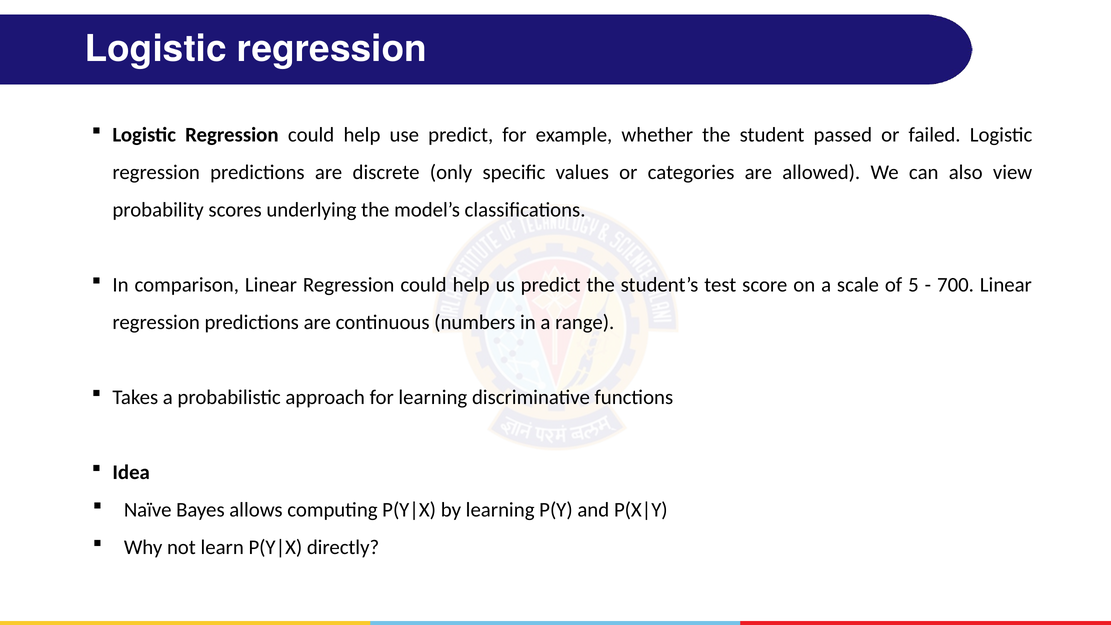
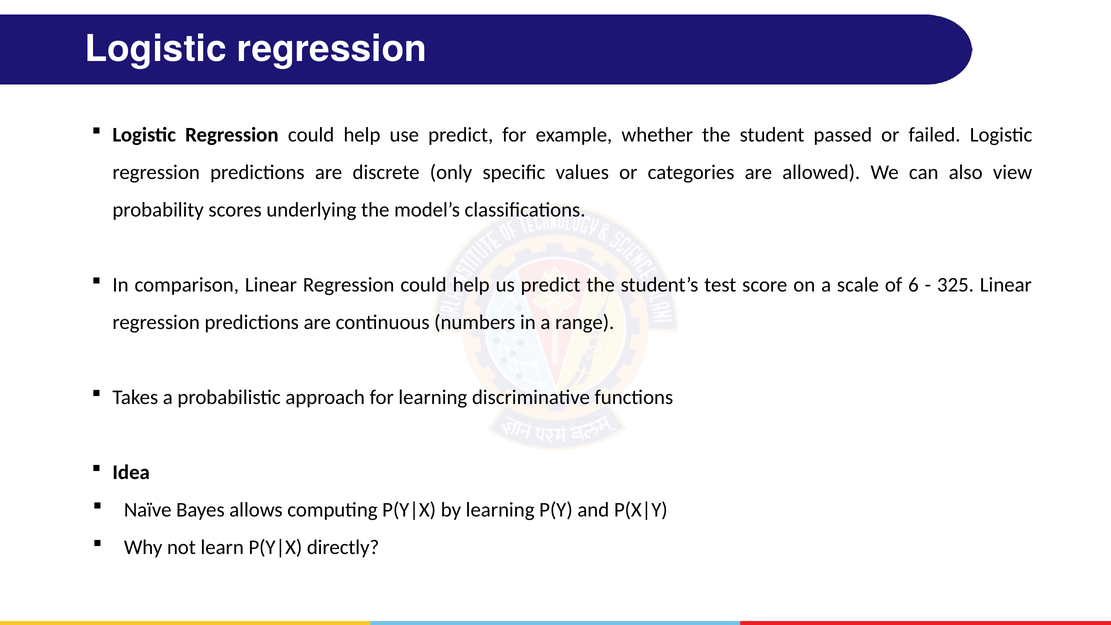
5: 5 -> 6
700: 700 -> 325
